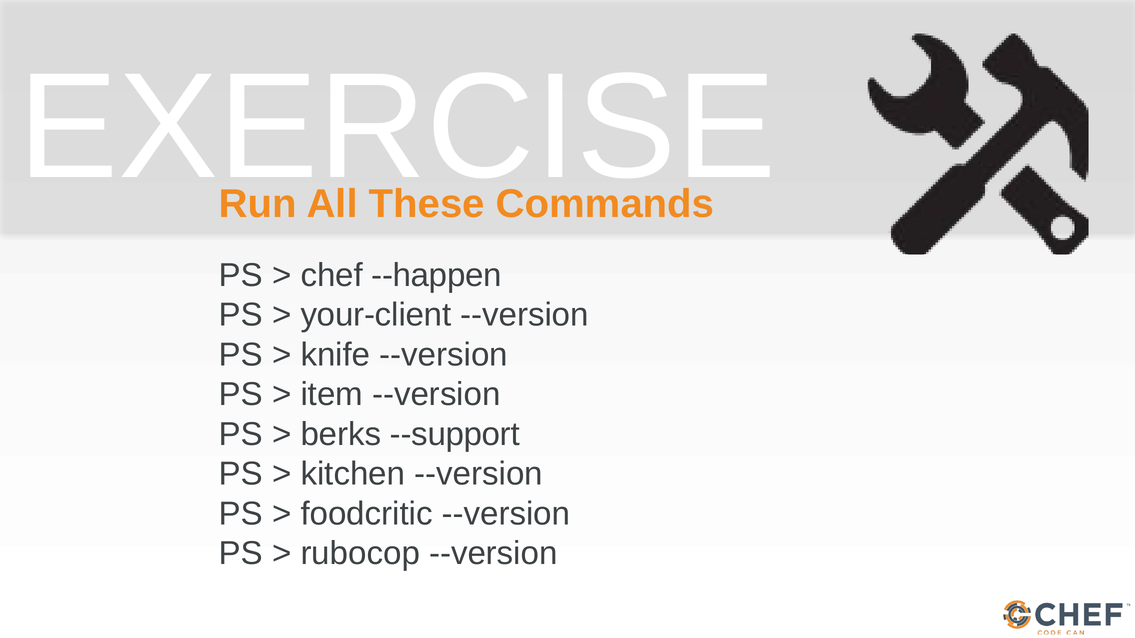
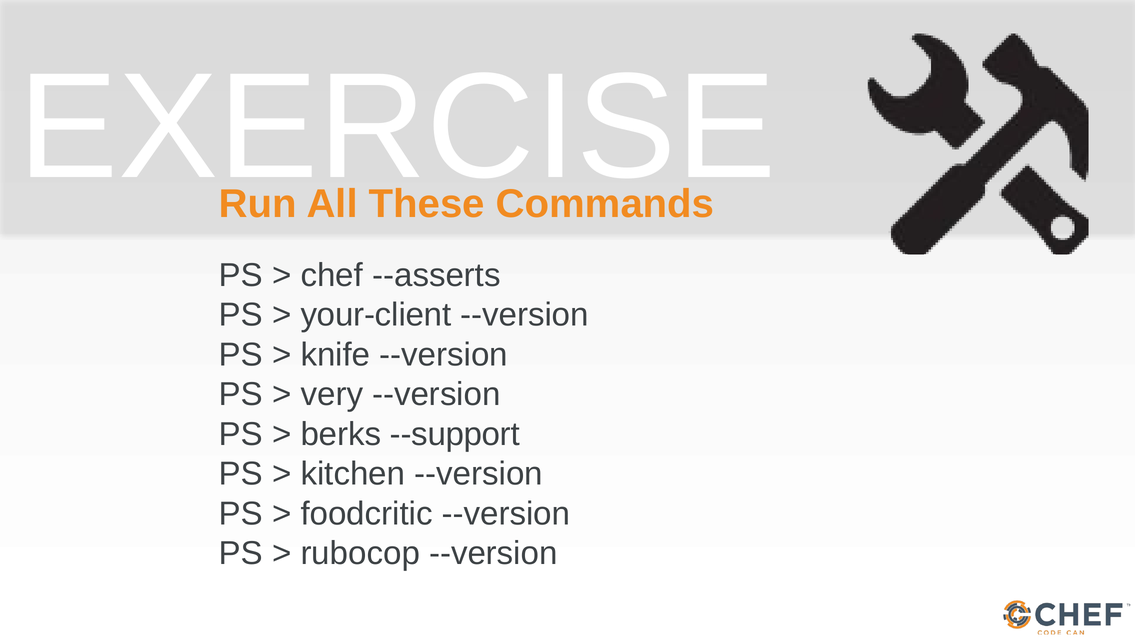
--happen: --happen -> --asserts
item: item -> very
